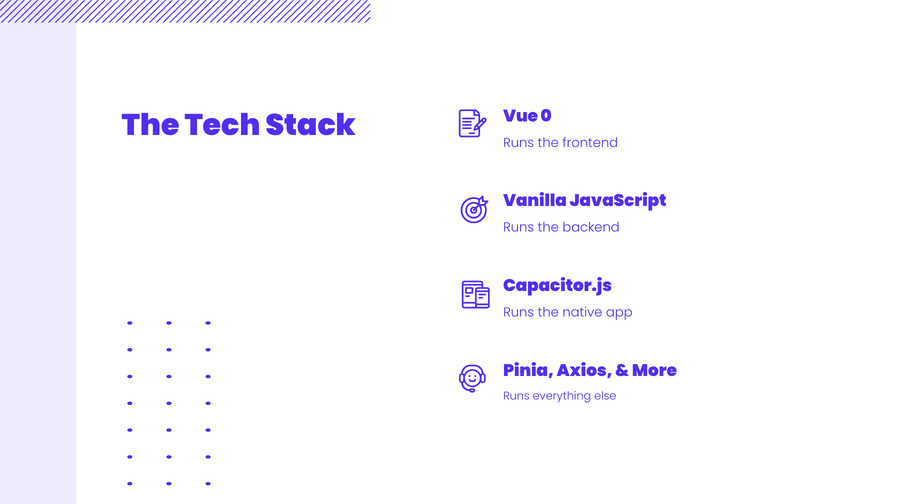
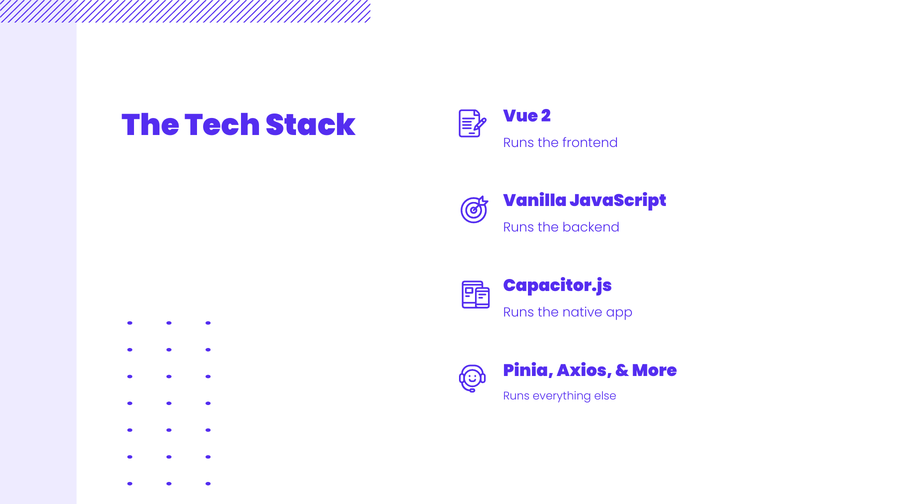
0: 0 -> 2
